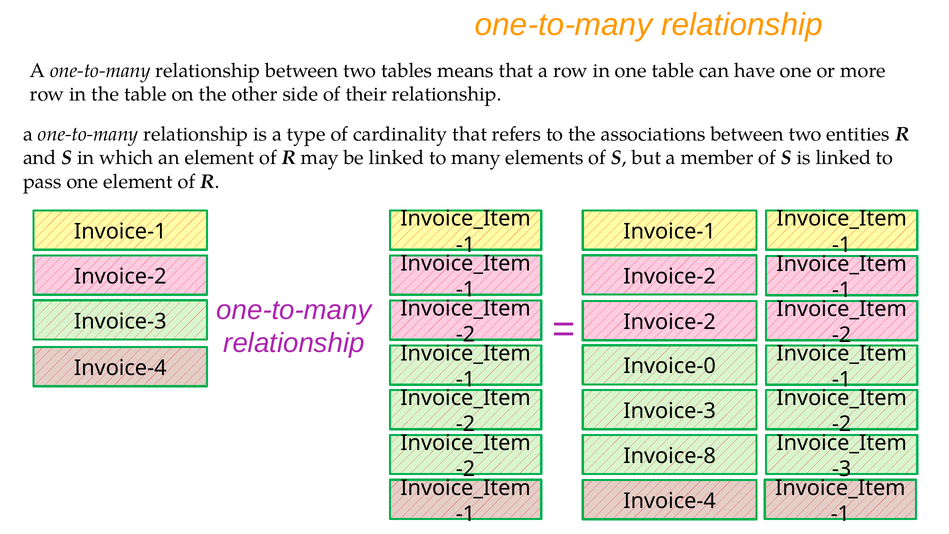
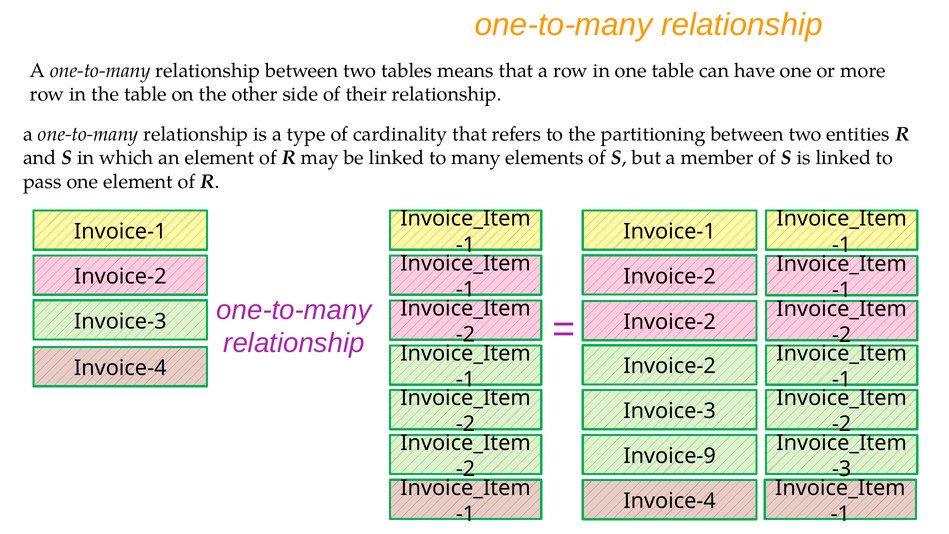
associations: associations -> partitioning
Invoice-0 at (670, 366): Invoice-0 -> Invoice-2
Invoice-8: Invoice-8 -> Invoice-9
